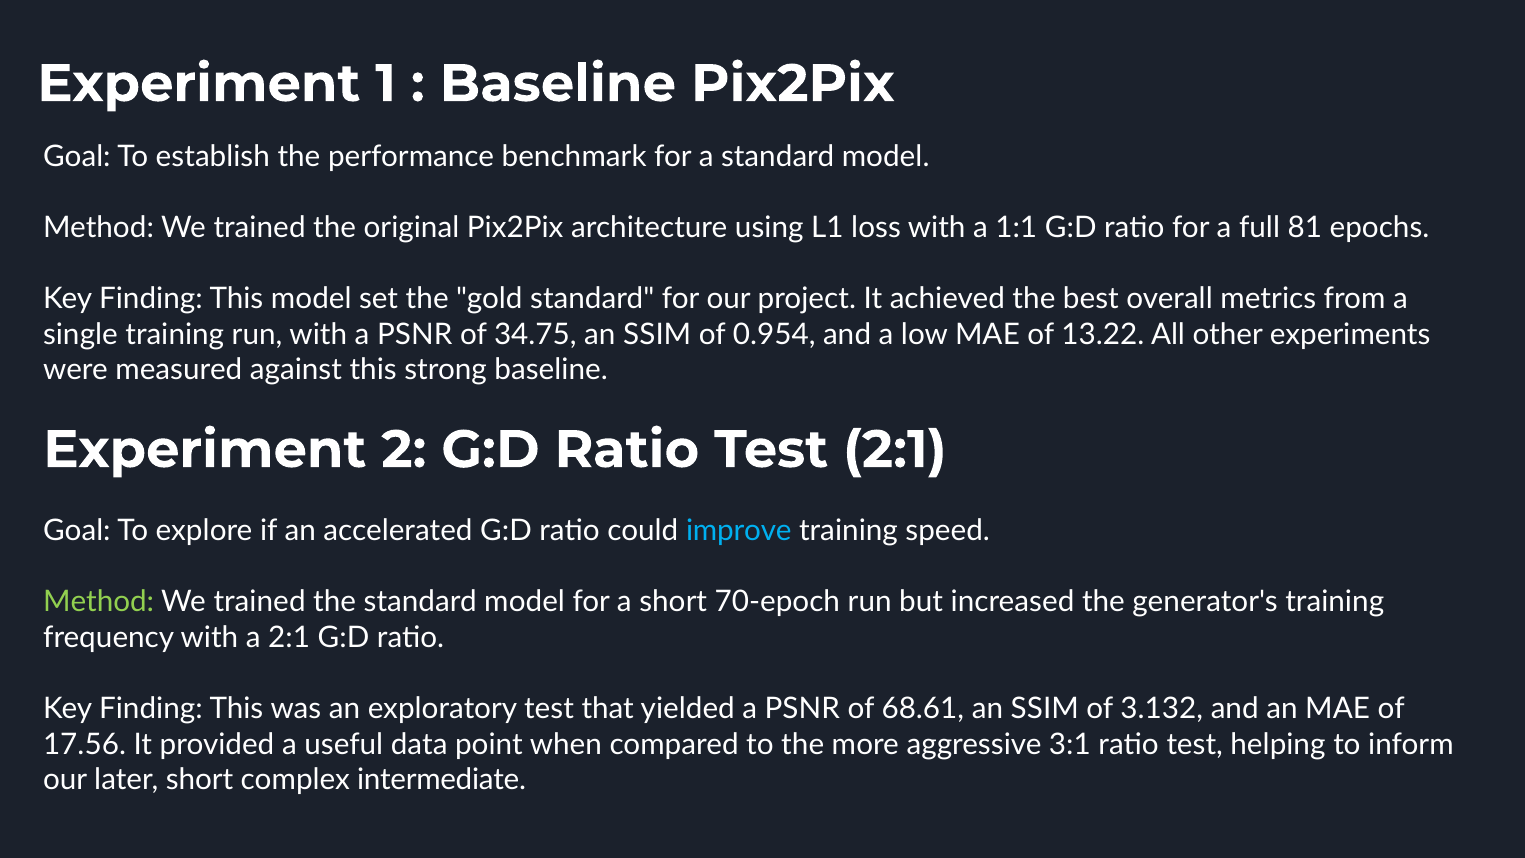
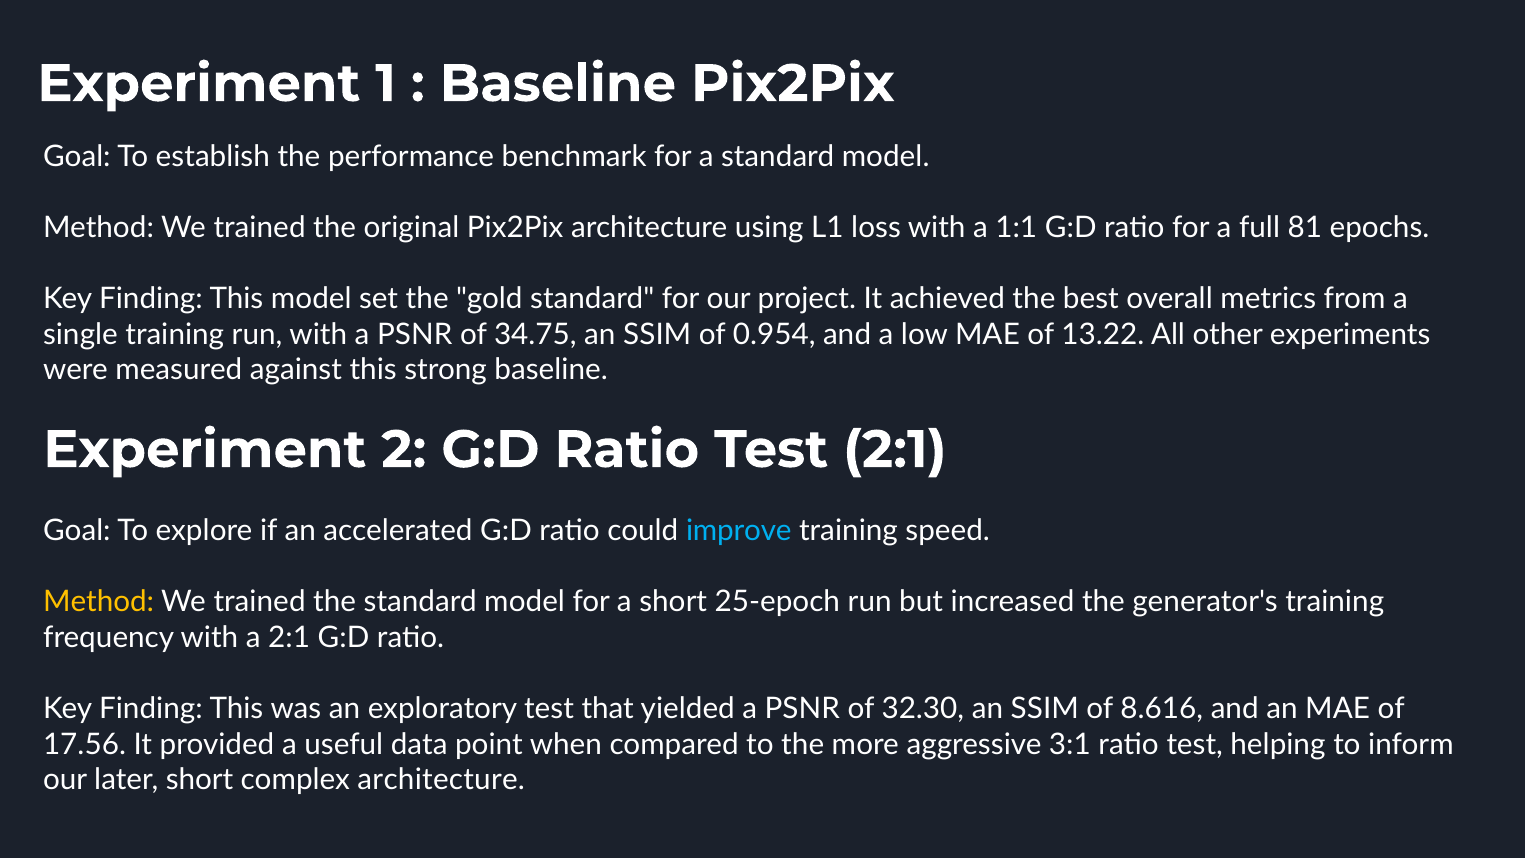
Method at (99, 602) colour: light green -> yellow
70-epoch: 70-epoch -> 25-epoch
68.61: 68.61 -> 32.30
3.132: 3.132 -> 8.616
complex intermediate: intermediate -> architecture
